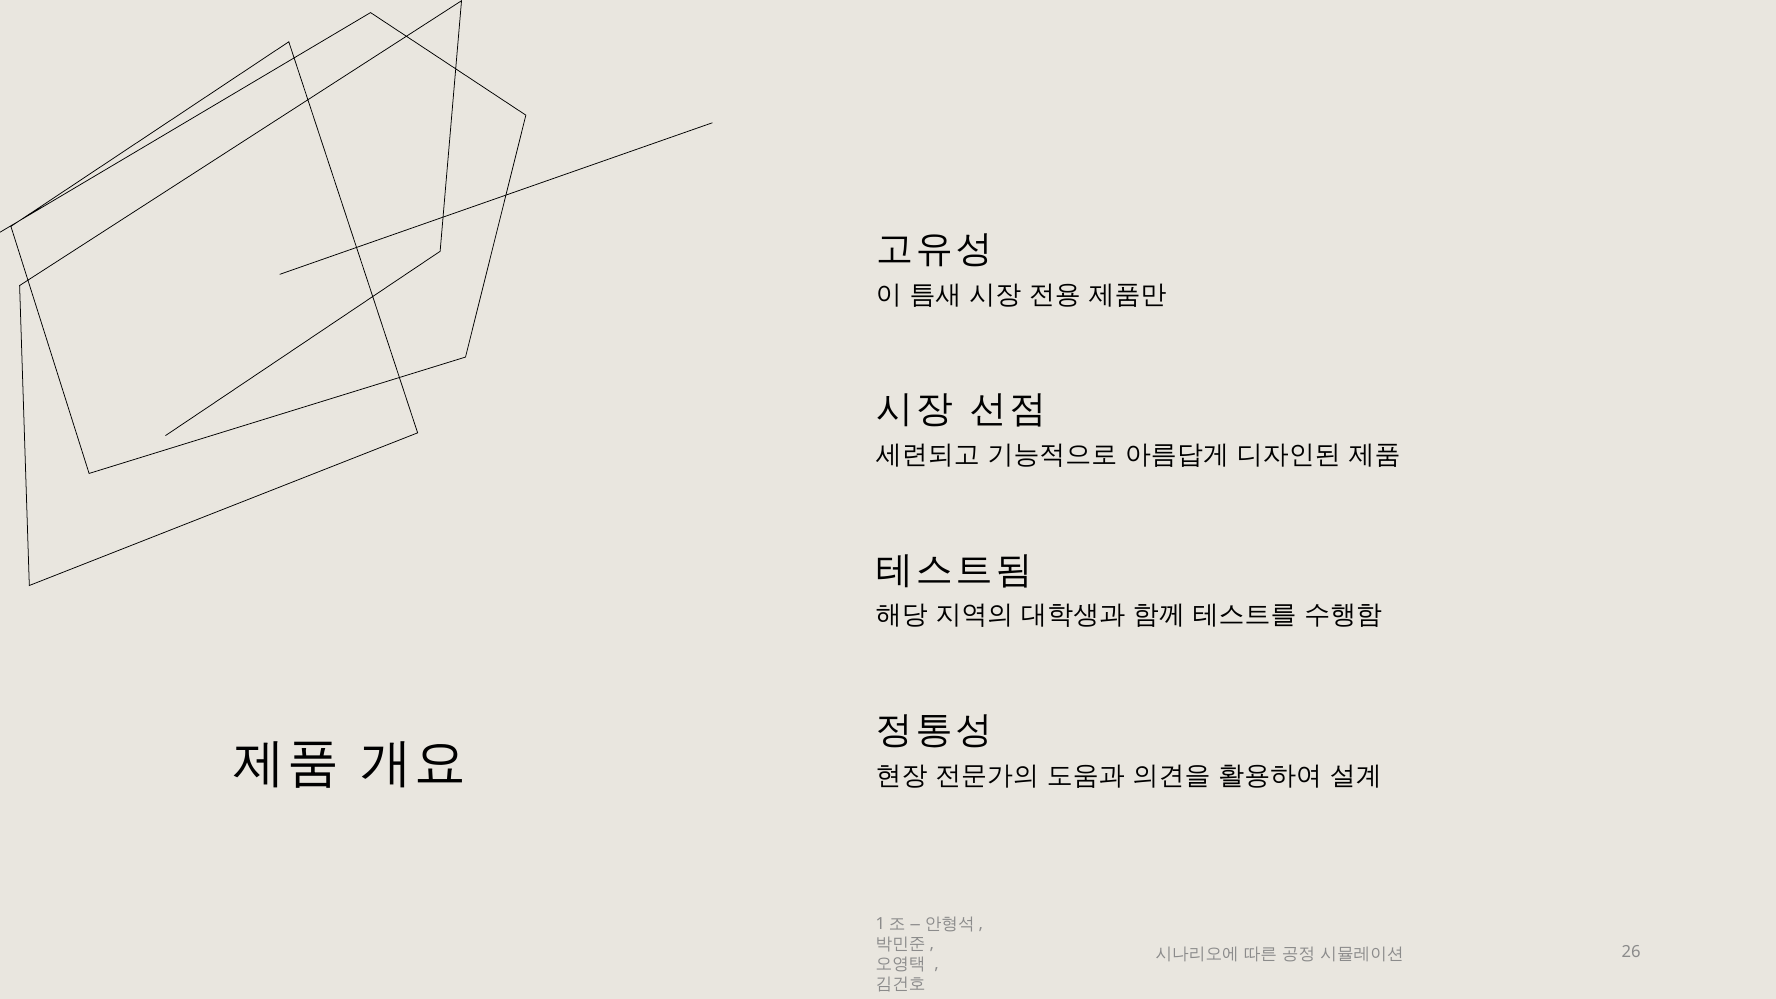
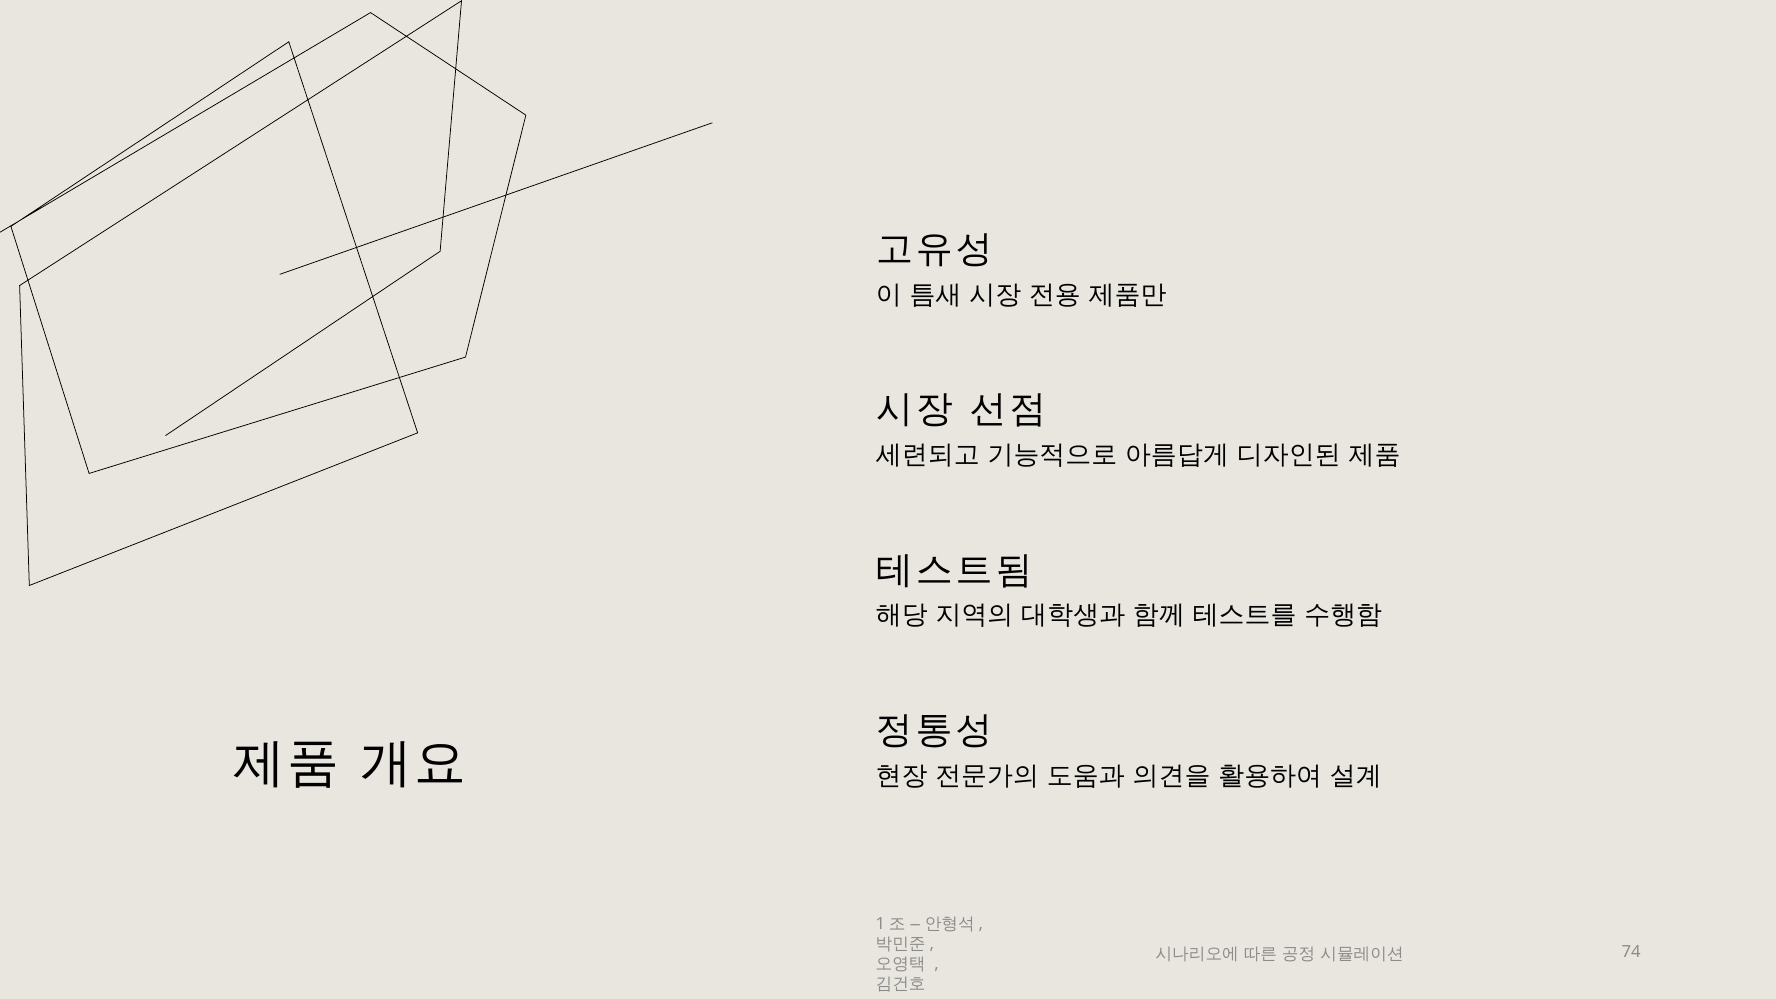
26: 26 -> 74
